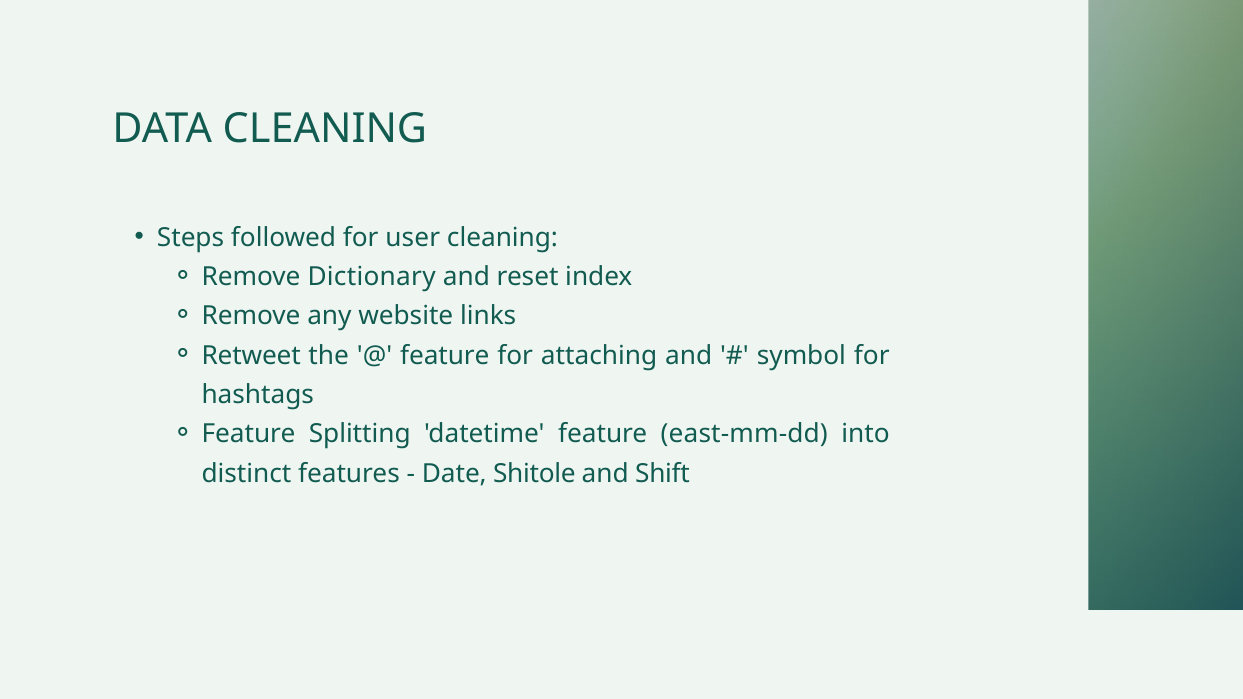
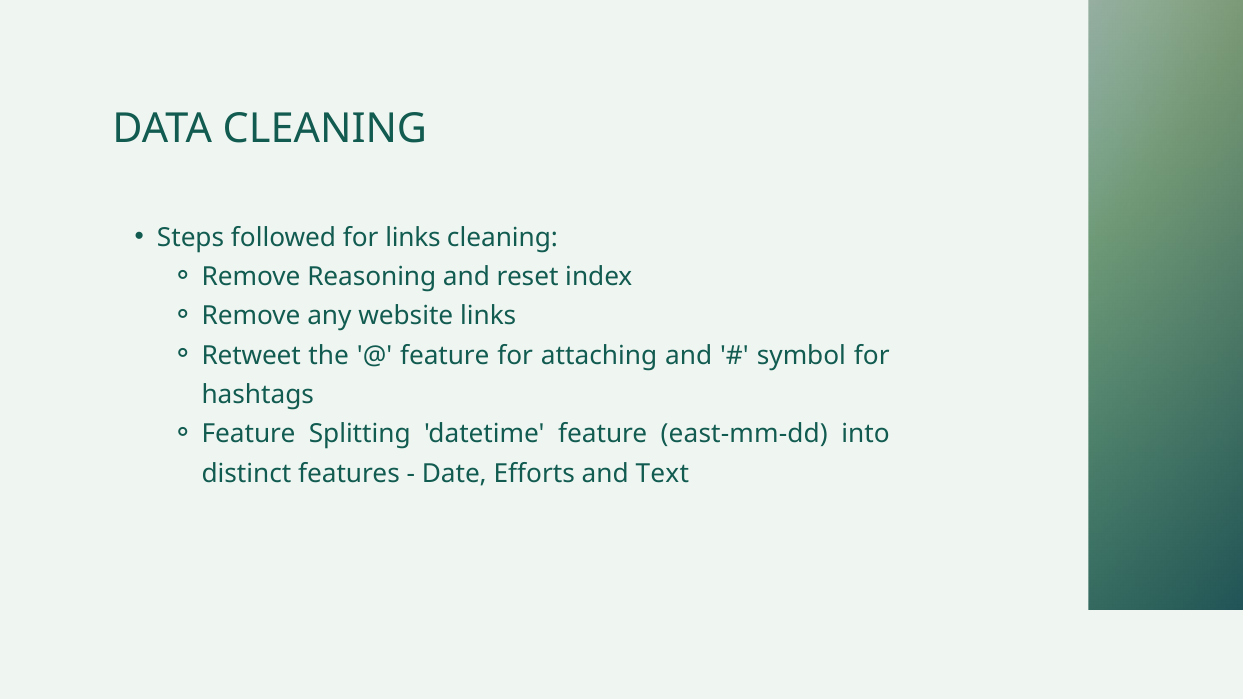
for user: user -> links
Dictionary: Dictionary -> Reasoning
Shitole: Shitole -> Efforts
Shift: Shift -> Text
